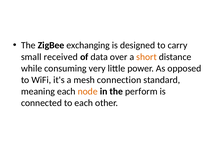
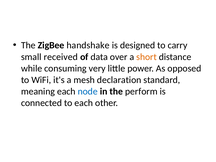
exchanging: exchanging -> handshake
connection: connection -> declaration
node colour: orange -> blue
